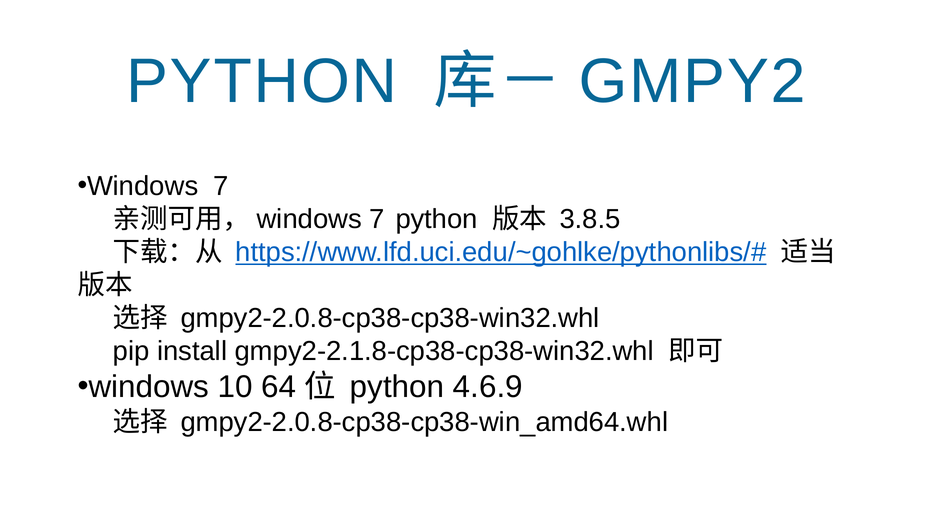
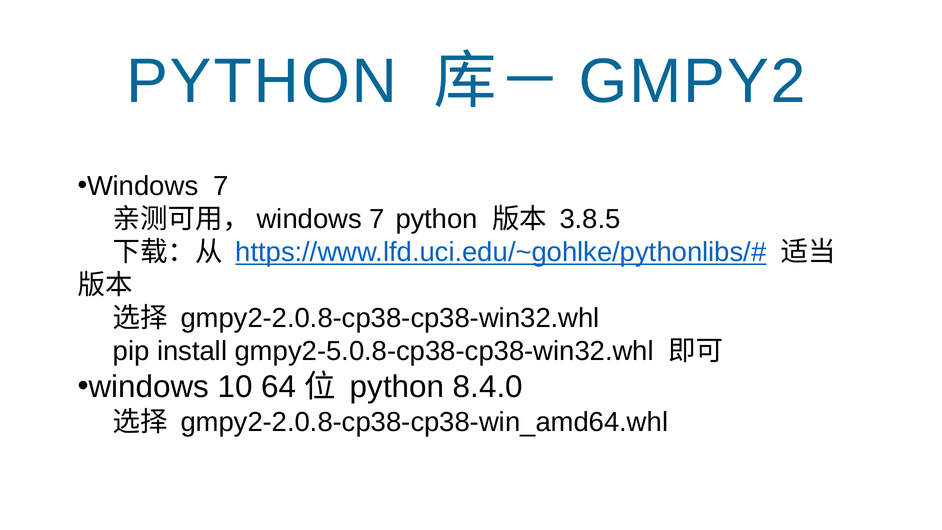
gmpy2-2.1.8-cp38-cp38-win32.whl: gmpy2-2.1.8-cp38-cp38-win32.whl -> gmpy2-5.0.8-cp38-cp38-win32.whl
4.6.9: 4.6.9 -> 8.4.0
